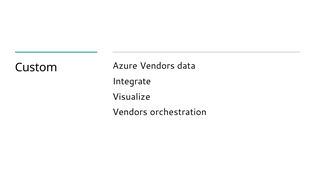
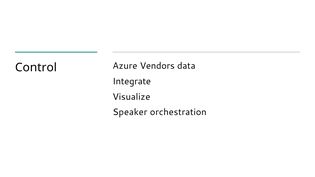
Custom: Custom -> Control
Vendors at (130, 112): Vendors -> Speaker
